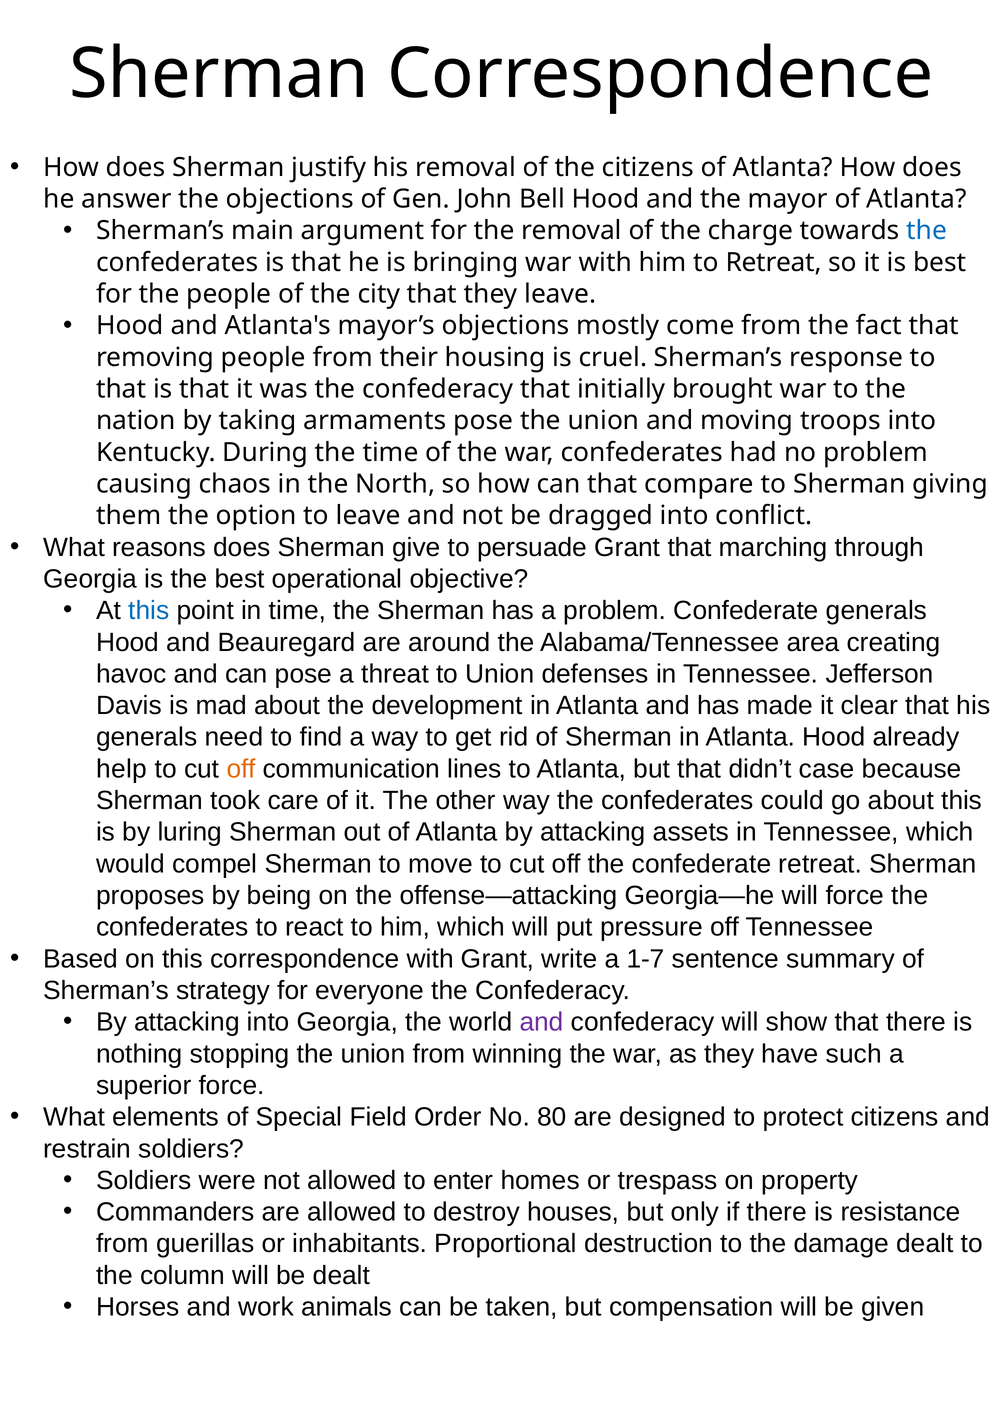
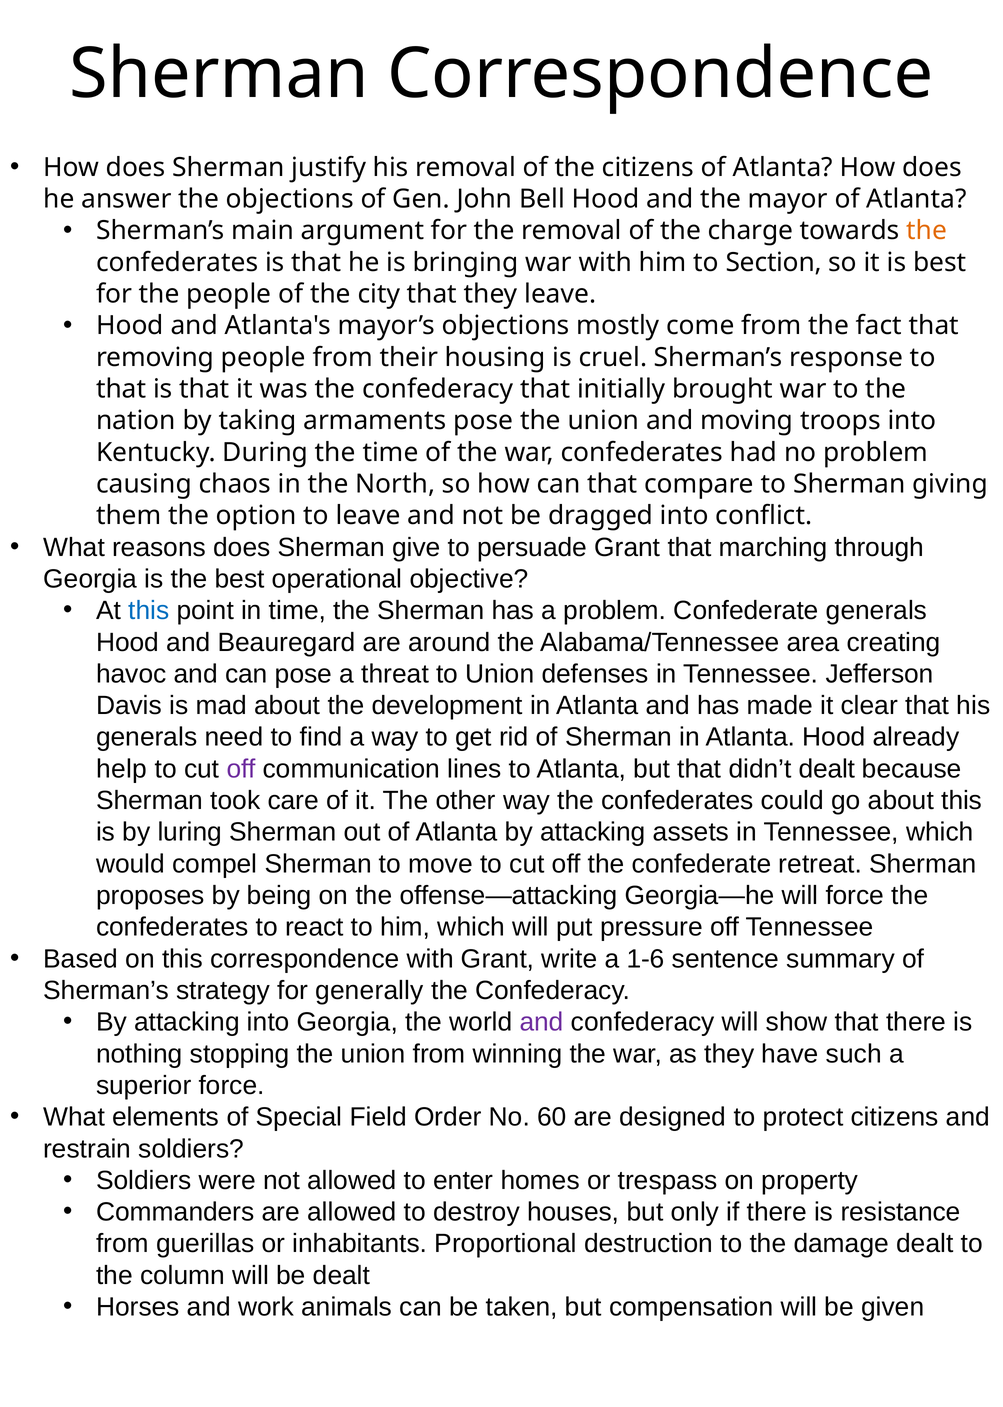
the at (927, 231) colour: blue -> orange
to Retreat: Retreat -> Section
off at (241, 769) colour: orange -> purple
didn’t case: case -> dealt
1-7: 1-7 -> 1-6
everyone: everyone -> generally
80: 80 -> 60
